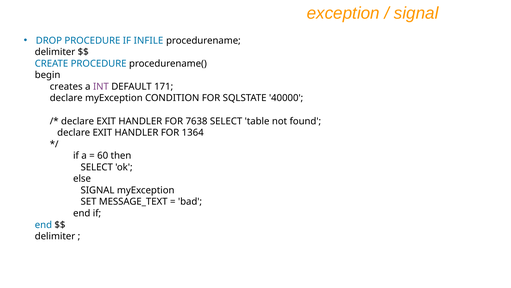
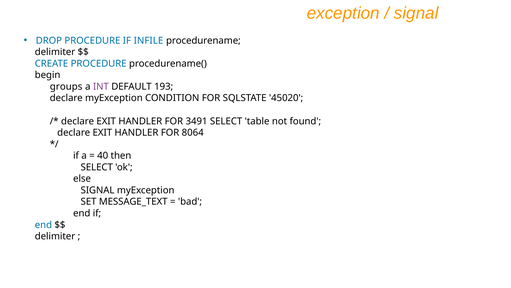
creates: creates -> groups
171: 171 -> 193
40000: 40000 -> 45020
7638: 7638 -> 3491
1364: 1364 -> 8064
60: 60 -> 40
